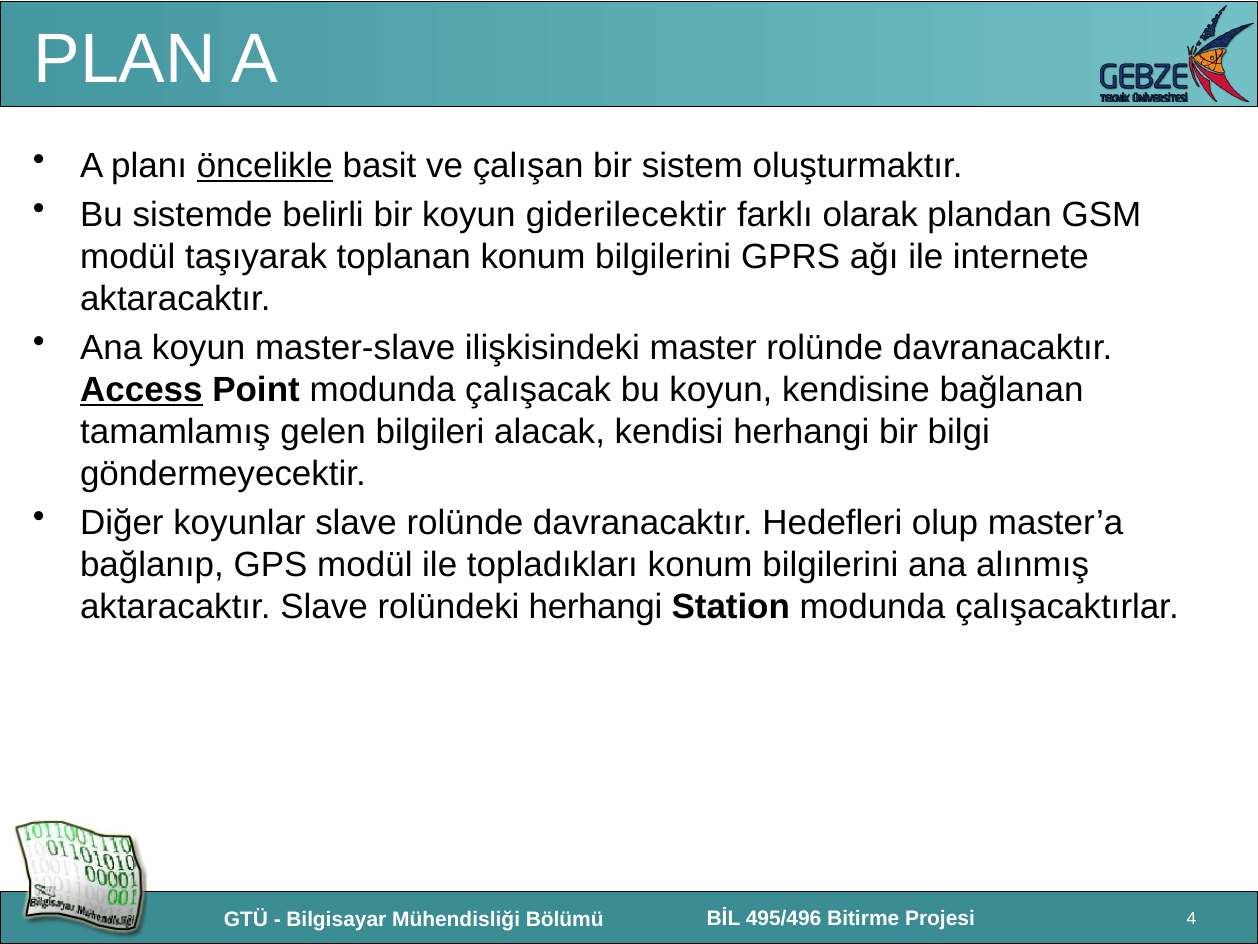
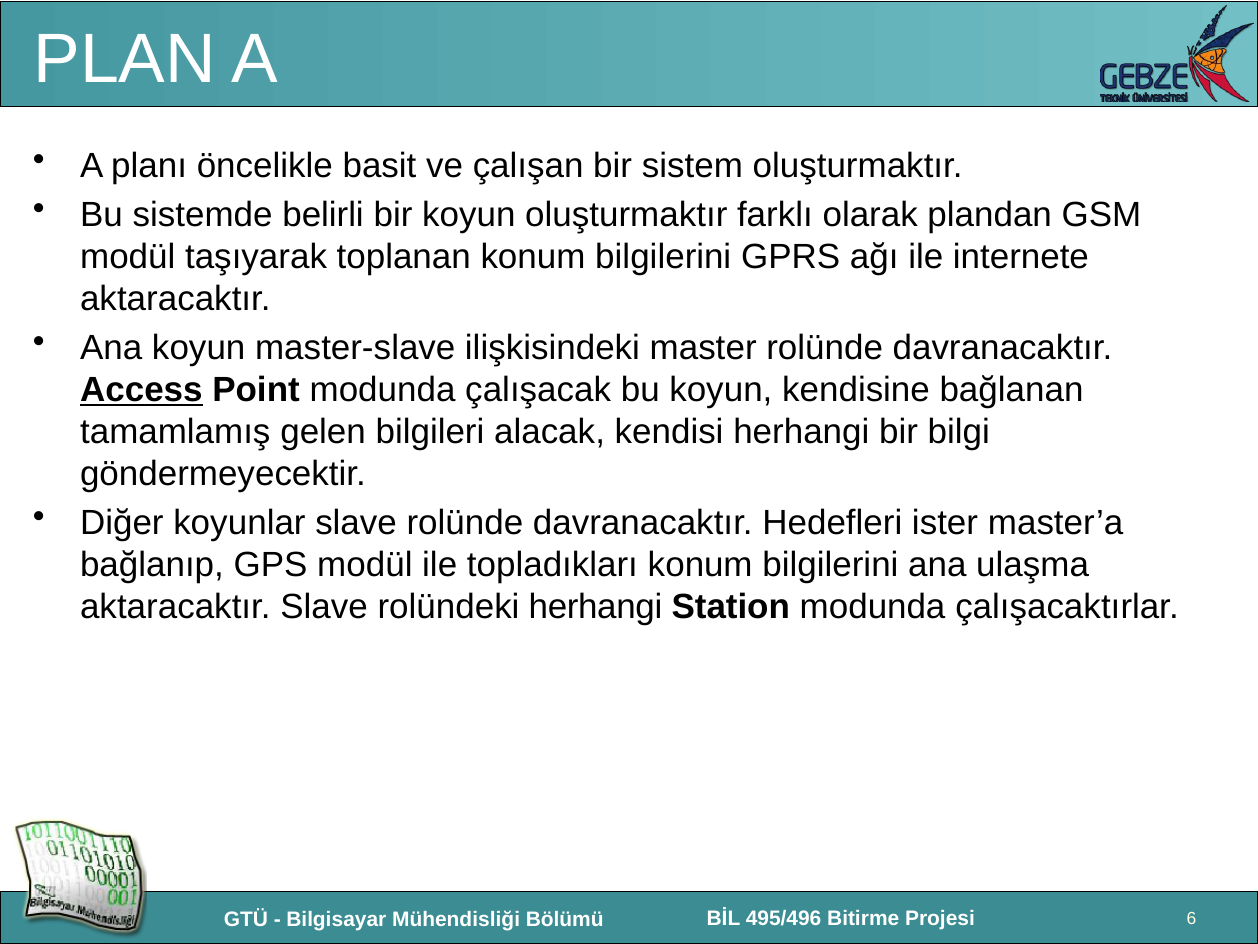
öncelikle underline: present -> none
koyun giderilecektir: giderilecektir -> oluşturmaktır
olup: olup -> ister
alınmış: alınmış -> ulaşma
4: 4 -> 6
